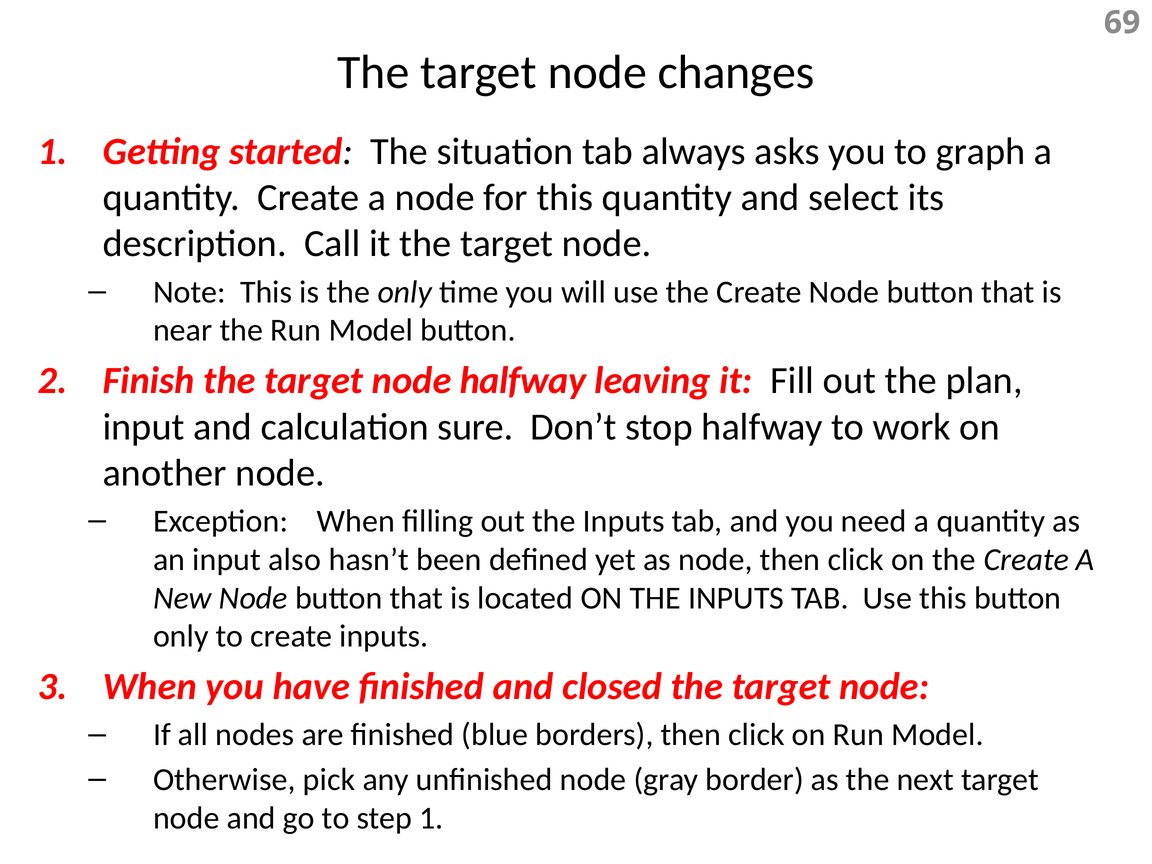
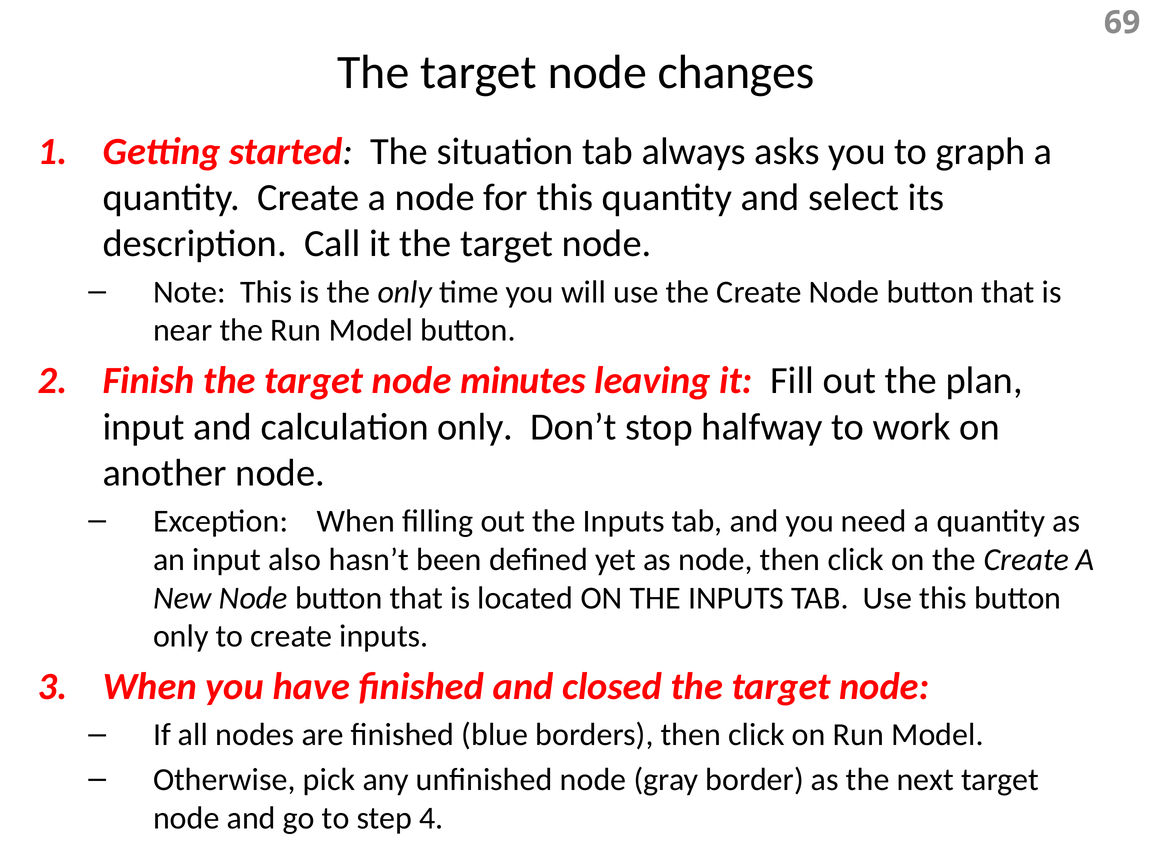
node halfway: halfway -> minutes
calculation sure: sure -> only
step 1: 1 -> 4
